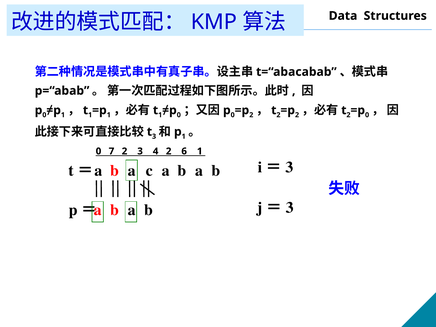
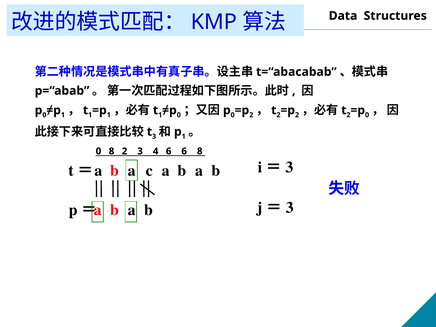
0 7: 7 -> 8
4 2: 2 -> 6
6 1: 1 -> 8
